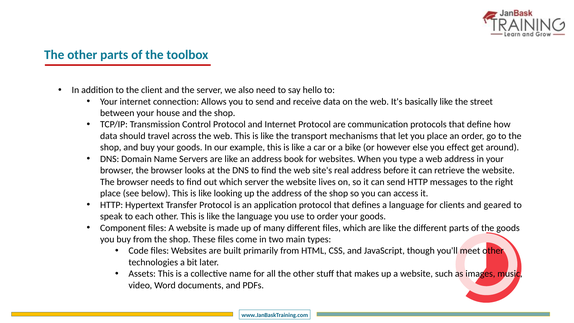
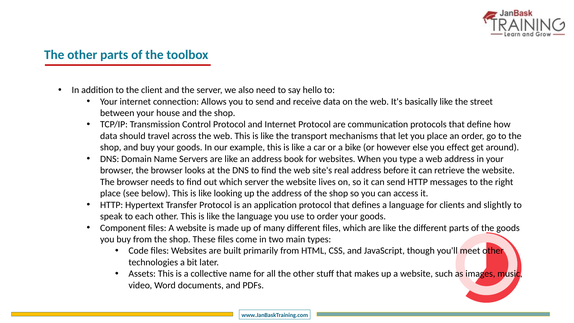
geared: geared -> slightly
